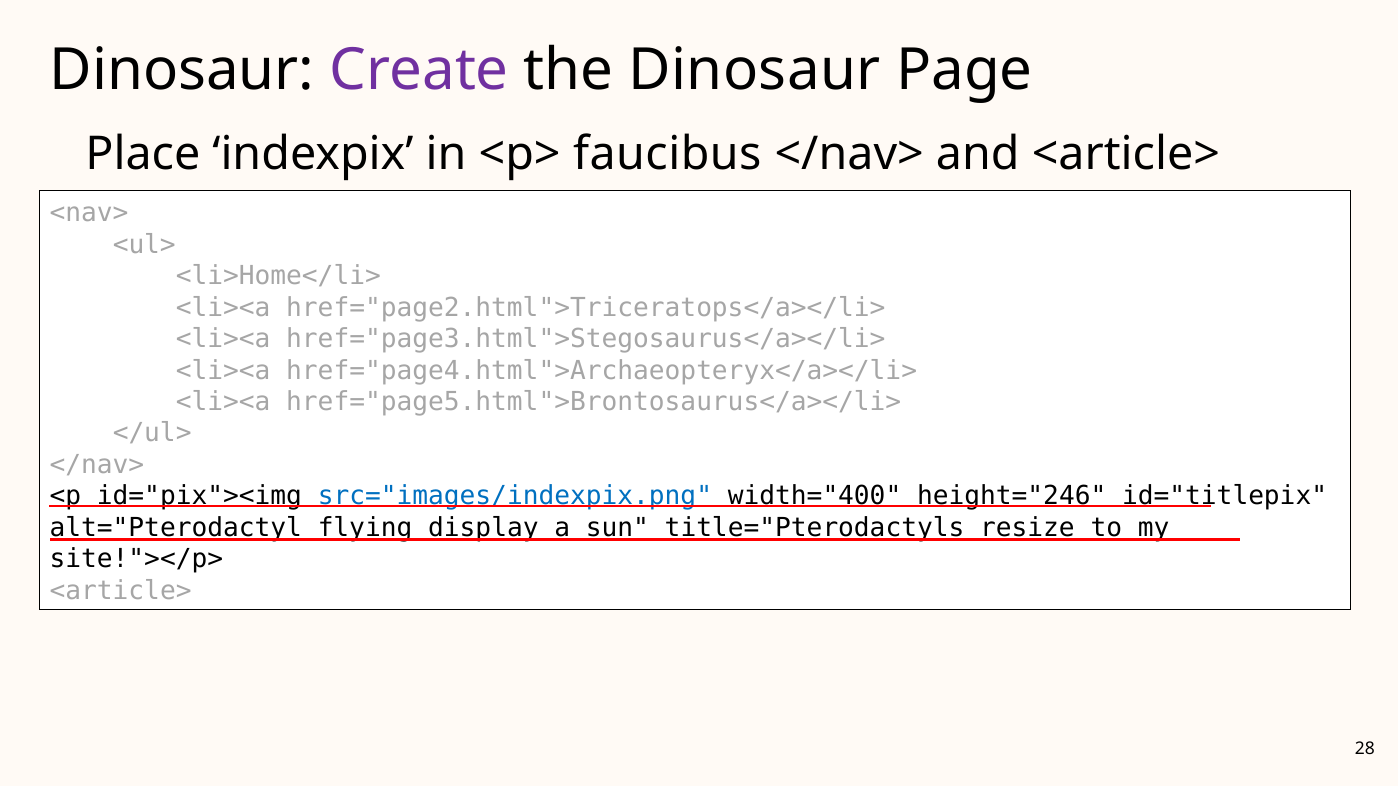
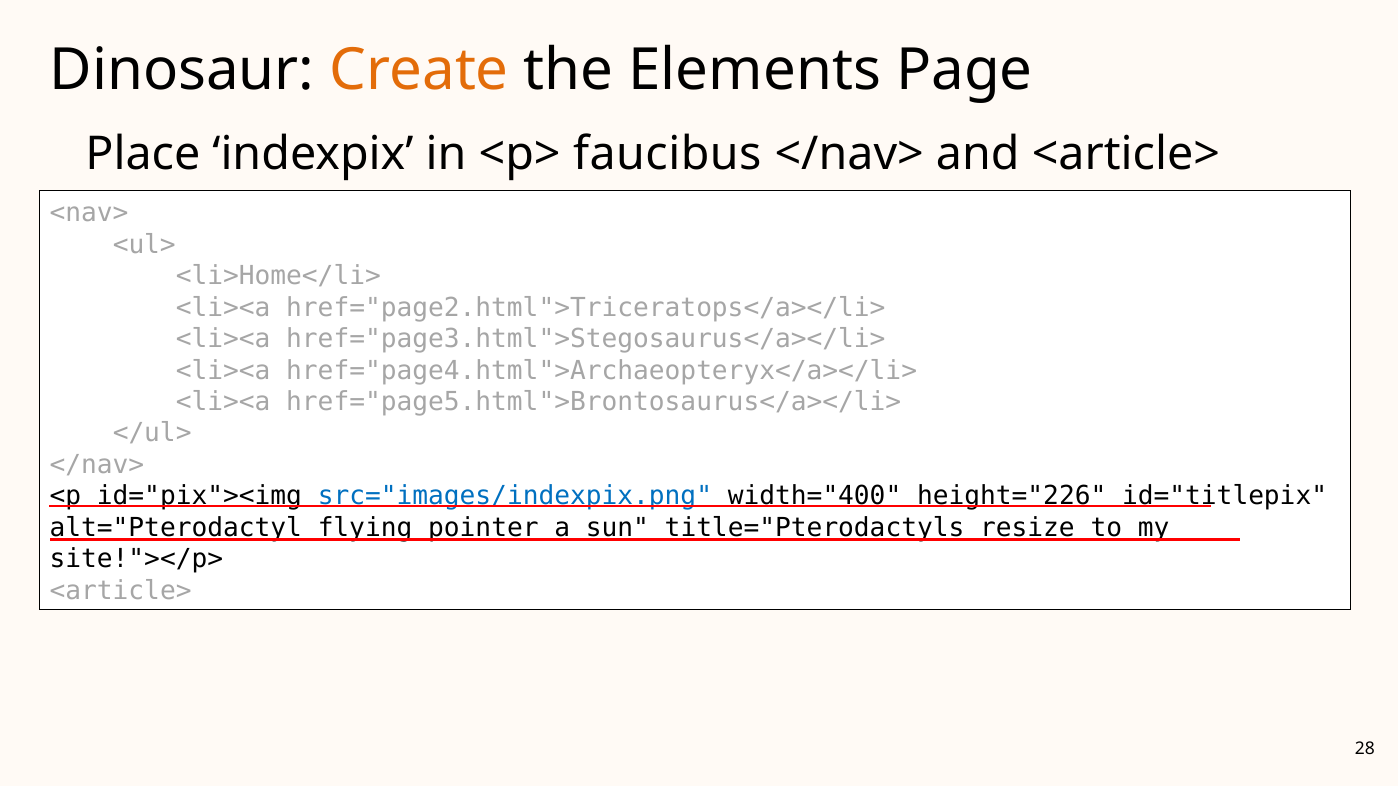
Create colour: purple -> orange
the Dinosaur: Dinosaur -> Elements
height="246: height="246 -> height="226
display: display -> pointer
